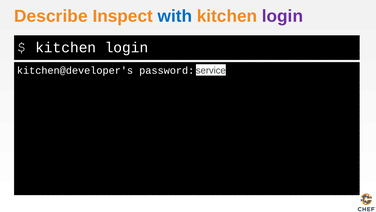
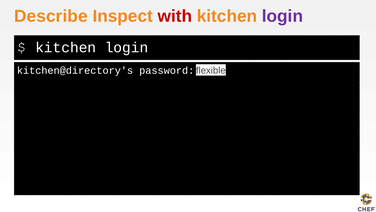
with colour: blue -> red
service: service -> flexible
kitchen@developer's: kitchen@developer's -> kitchen@directory's
